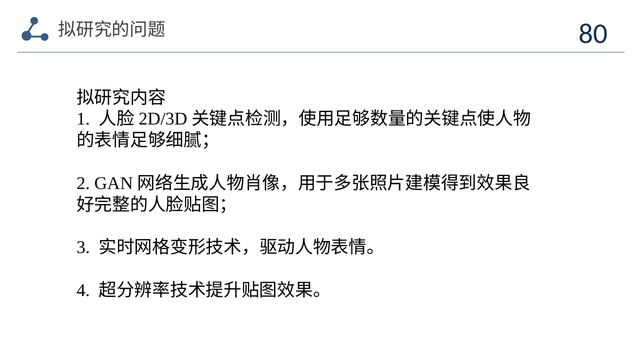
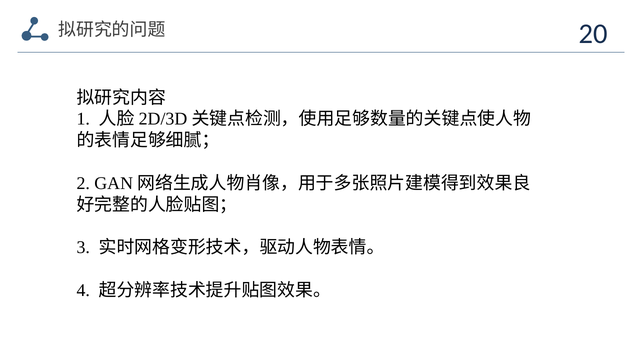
80: 80 -> 20
